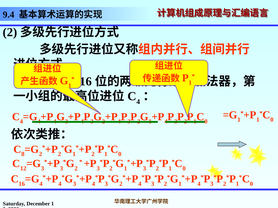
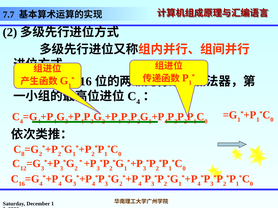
9.4: 9.4 -> 7.7
